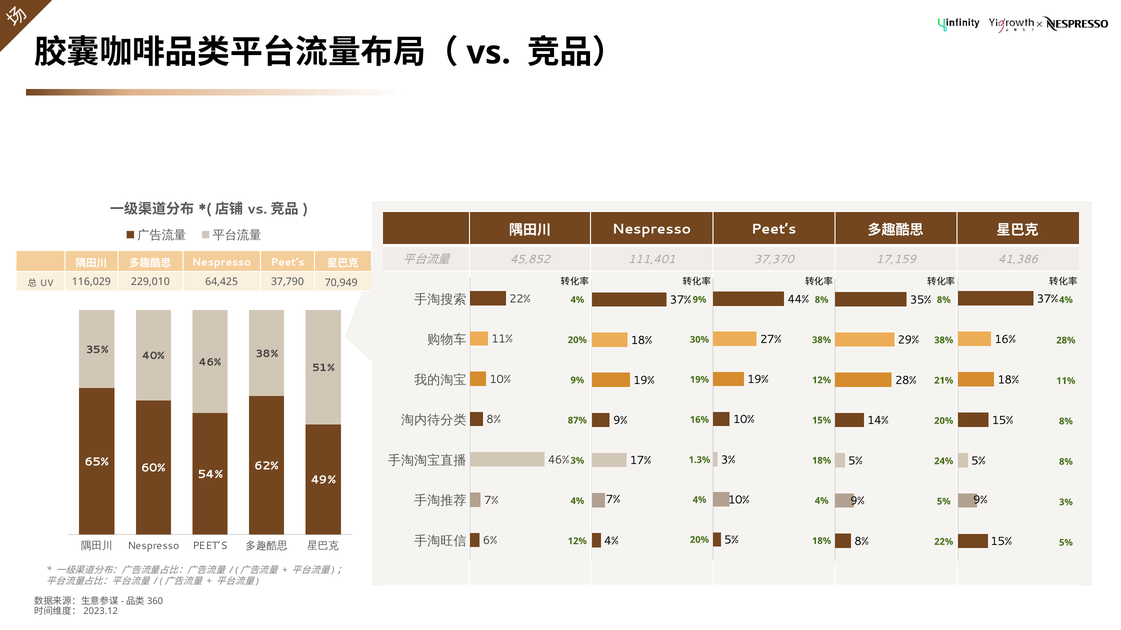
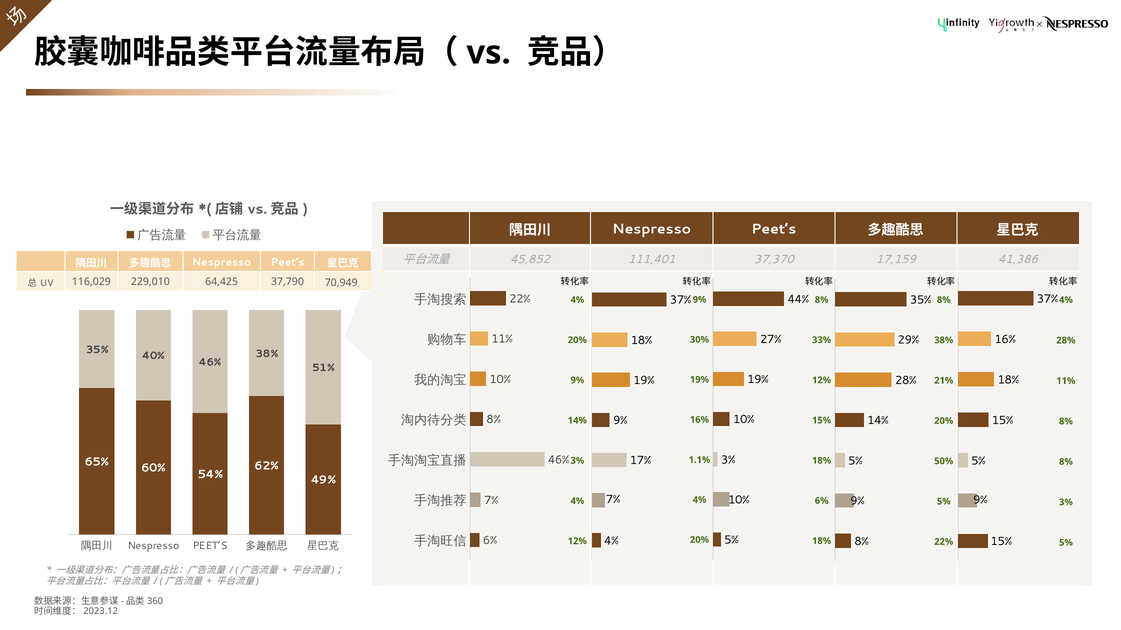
38% at (822, 340): 38% -> 33%
87% at (577, 421): 87% -> 14%
1.3%: 1.3% -> 1.1%
24%: 24% -> 50%
4% at (822, 501): 4% -> 6%
